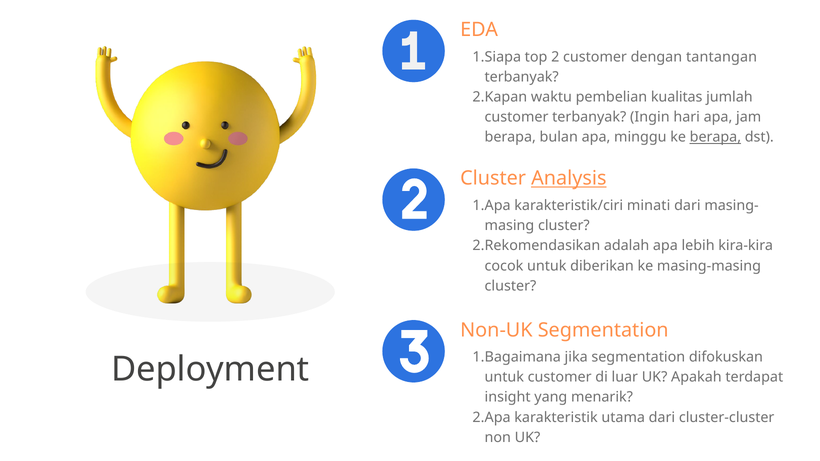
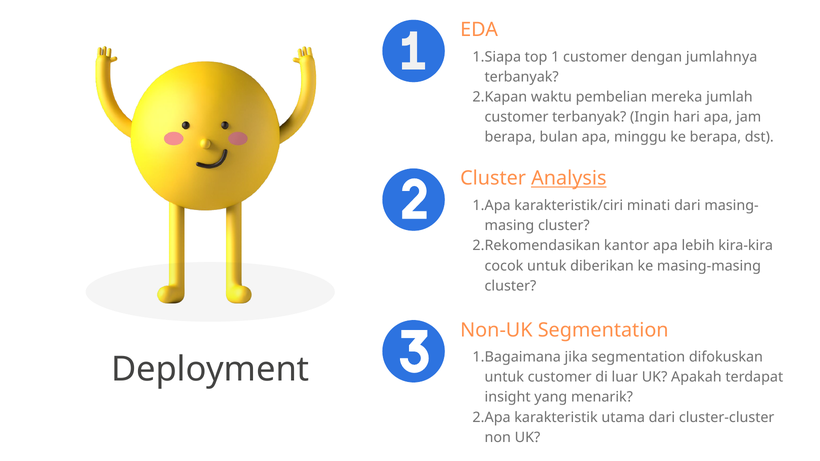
2: 2 -> 1
tantangan: tantangan -> jumlahnya
kualitas: kualitas -> mereka
berapa at (715, 137) underline: present -> none
adalah: adalah -> kantor
